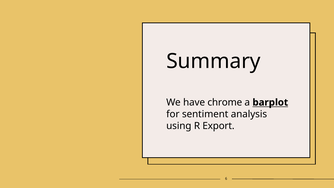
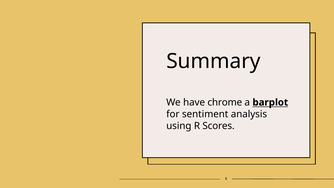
Export: Export -> Scores
